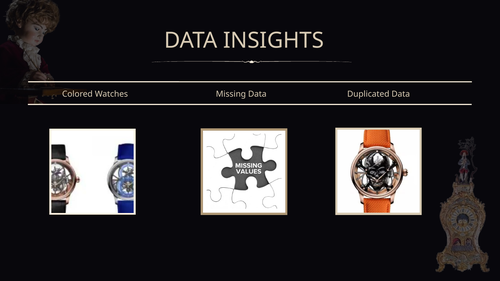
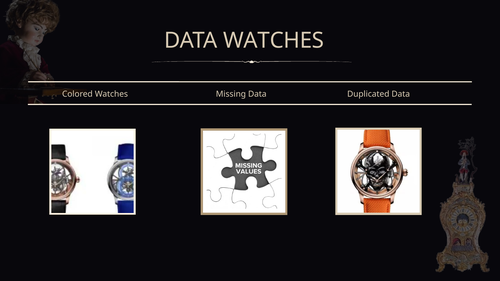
DATA INSIGHTS: INSIGHTS -> WATCHES
